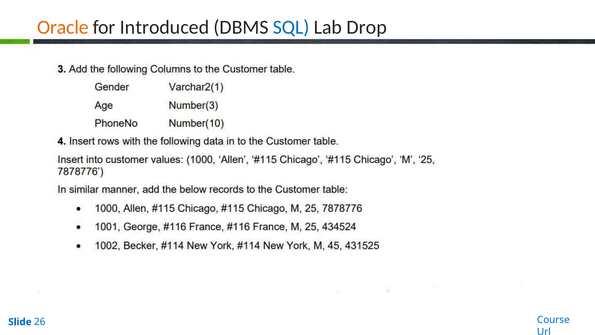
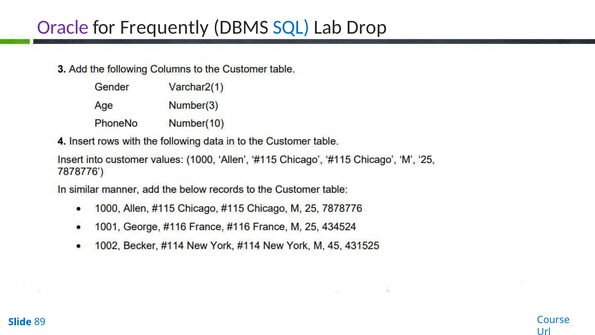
Oracle colour: orange -> purple
Introduced: Introduced -> Frequently
26: 26 -> 89
